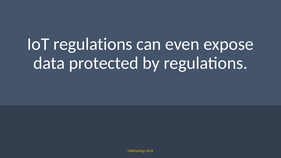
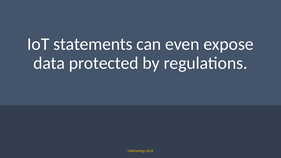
IoT regulations: regulations -> statements
